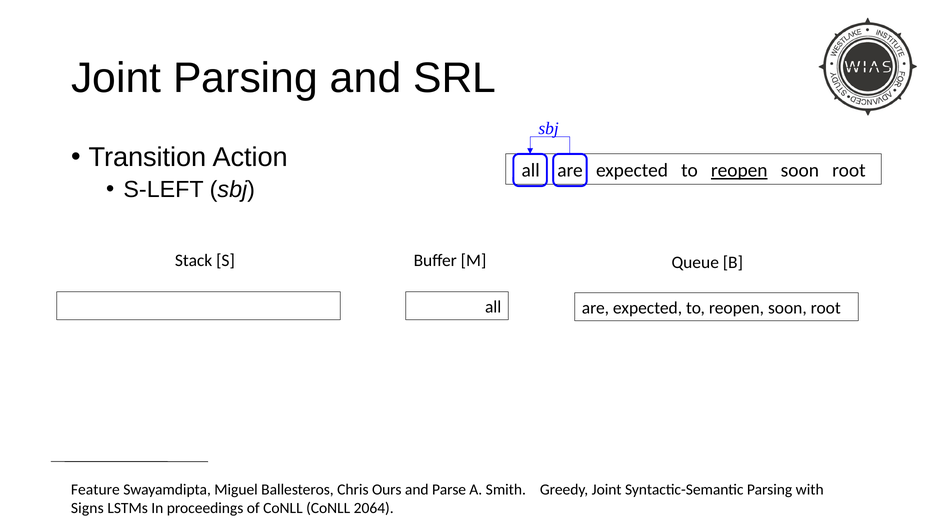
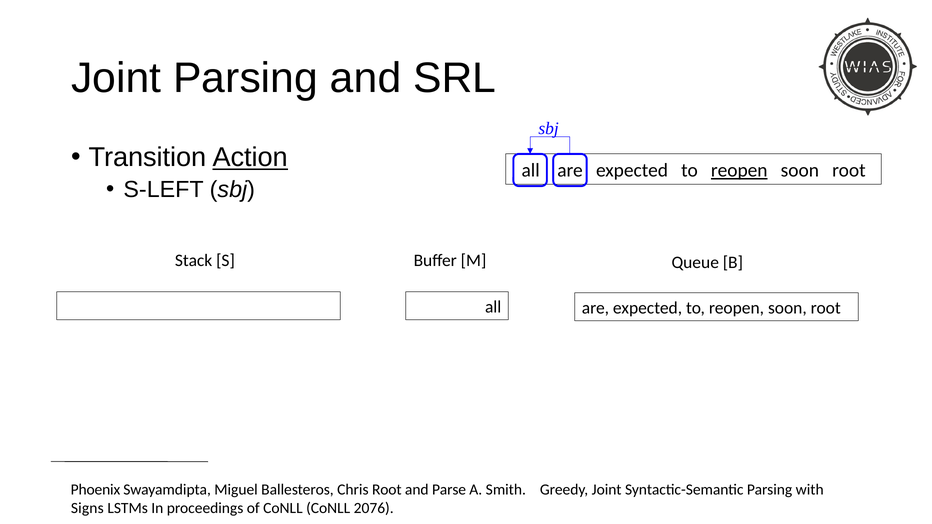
Action underline: none -> present
Feature: Feature -> Phoenix
Chris Ours: Ours -> Root
2064: 2064 -> 2076
